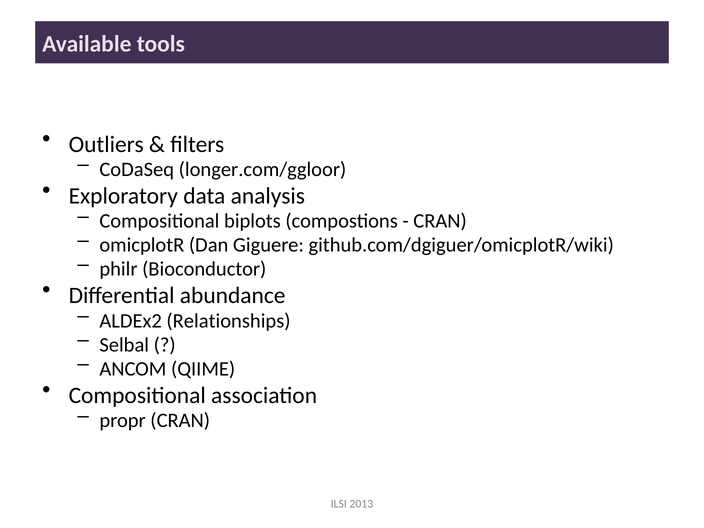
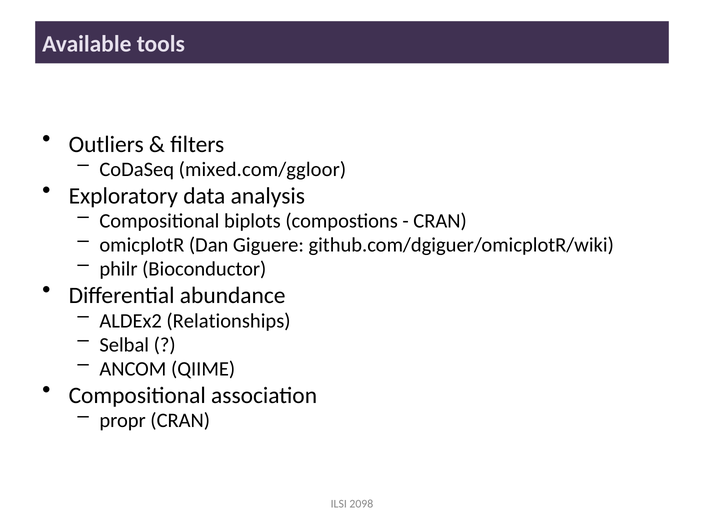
longer.com/ggloor: longer.com/ggloor -> mixed.com/ggloor
2013: 2013 -> 2098
